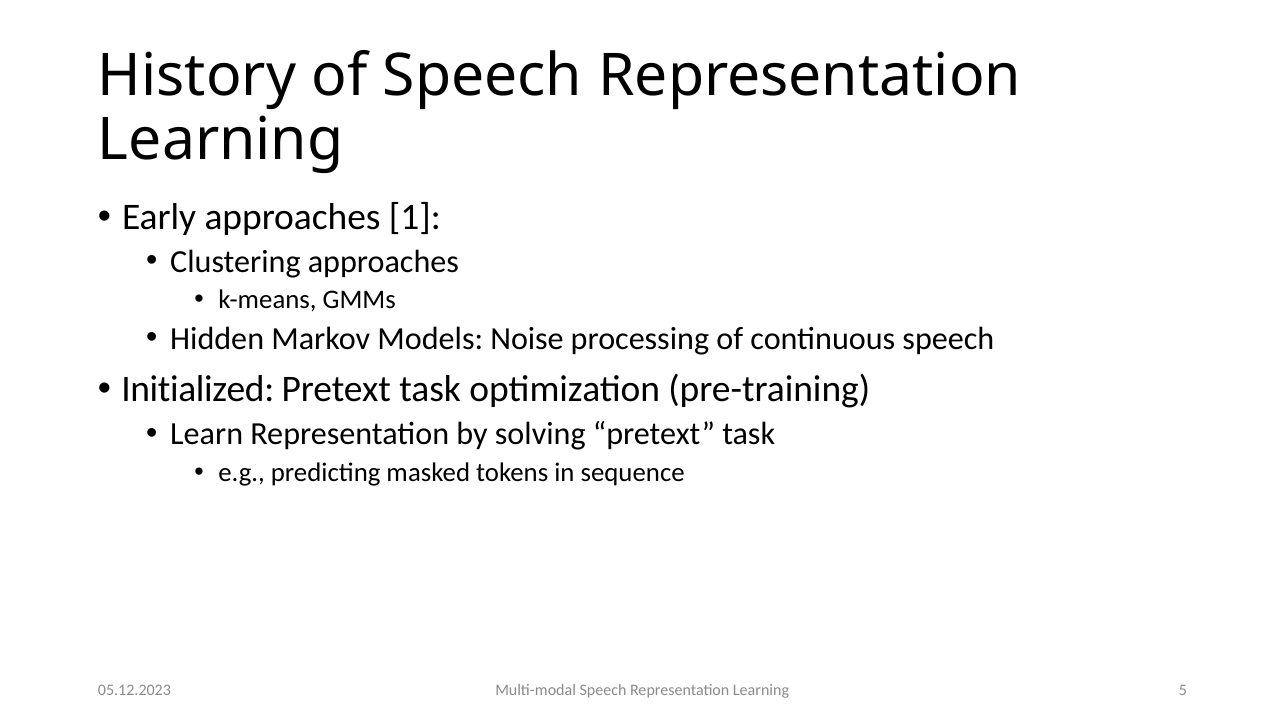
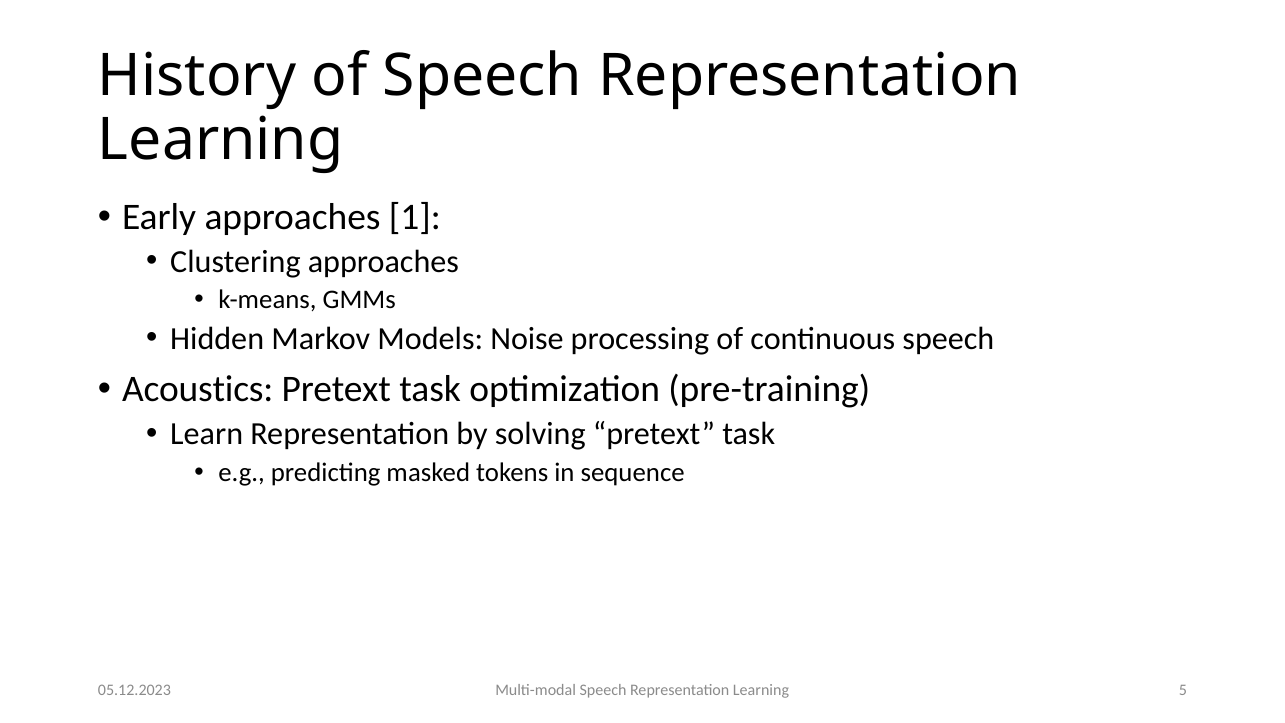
Initialized: Initialized -> Acoustics
